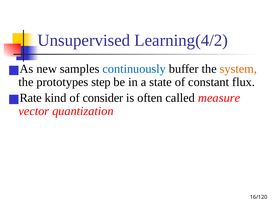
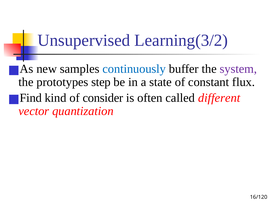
Learning(4/2: Learning(4/2 -> Learning(3/2
system colour: orange -> purple
Rate: Rate -> Find
measure: measure -> different
